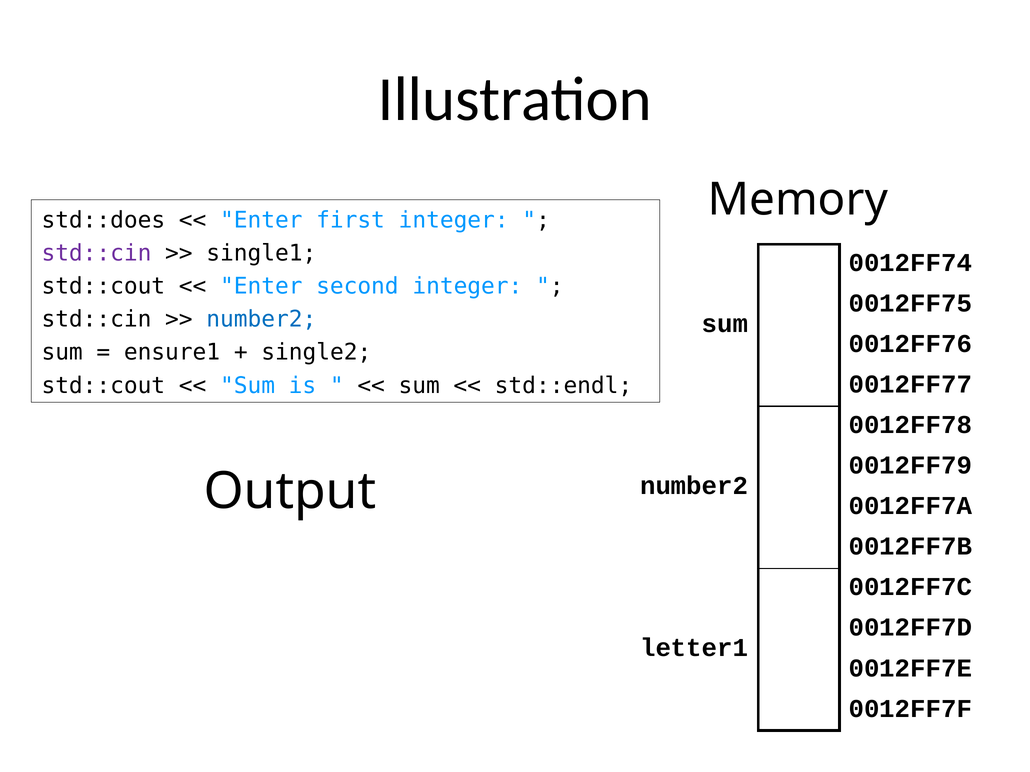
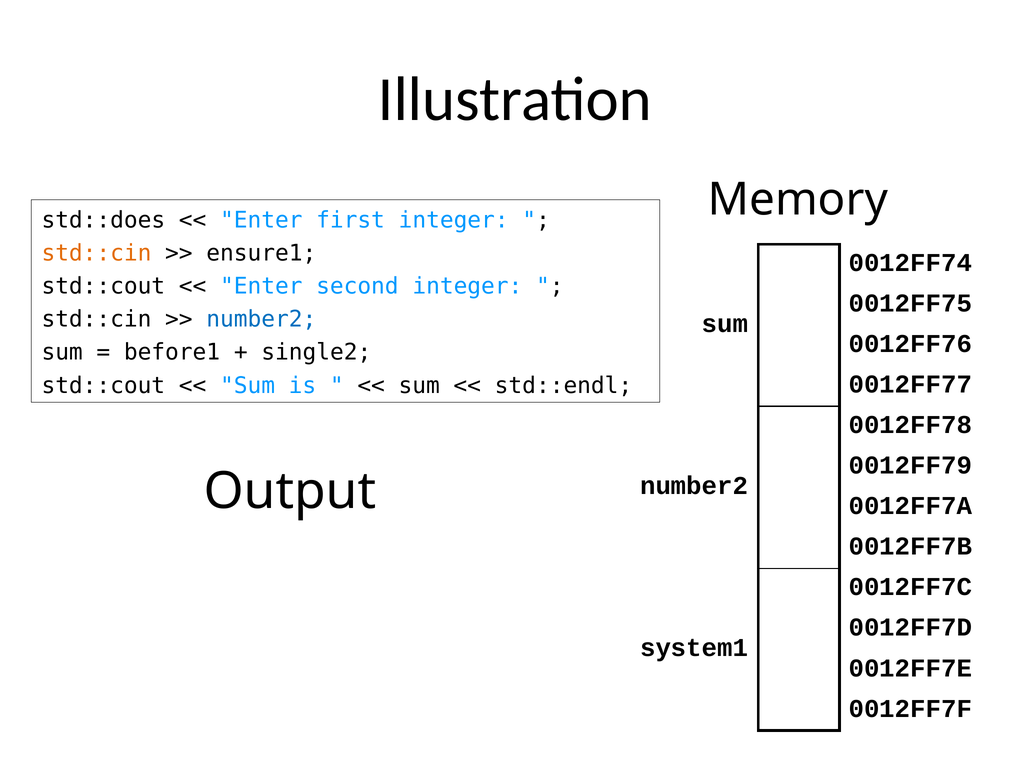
std::cin at (96, 253) colour: purple -> orange
single1: single1 -> ensure1
ensure1: ensure1 -> before1
letter1: letter1 -> system1
